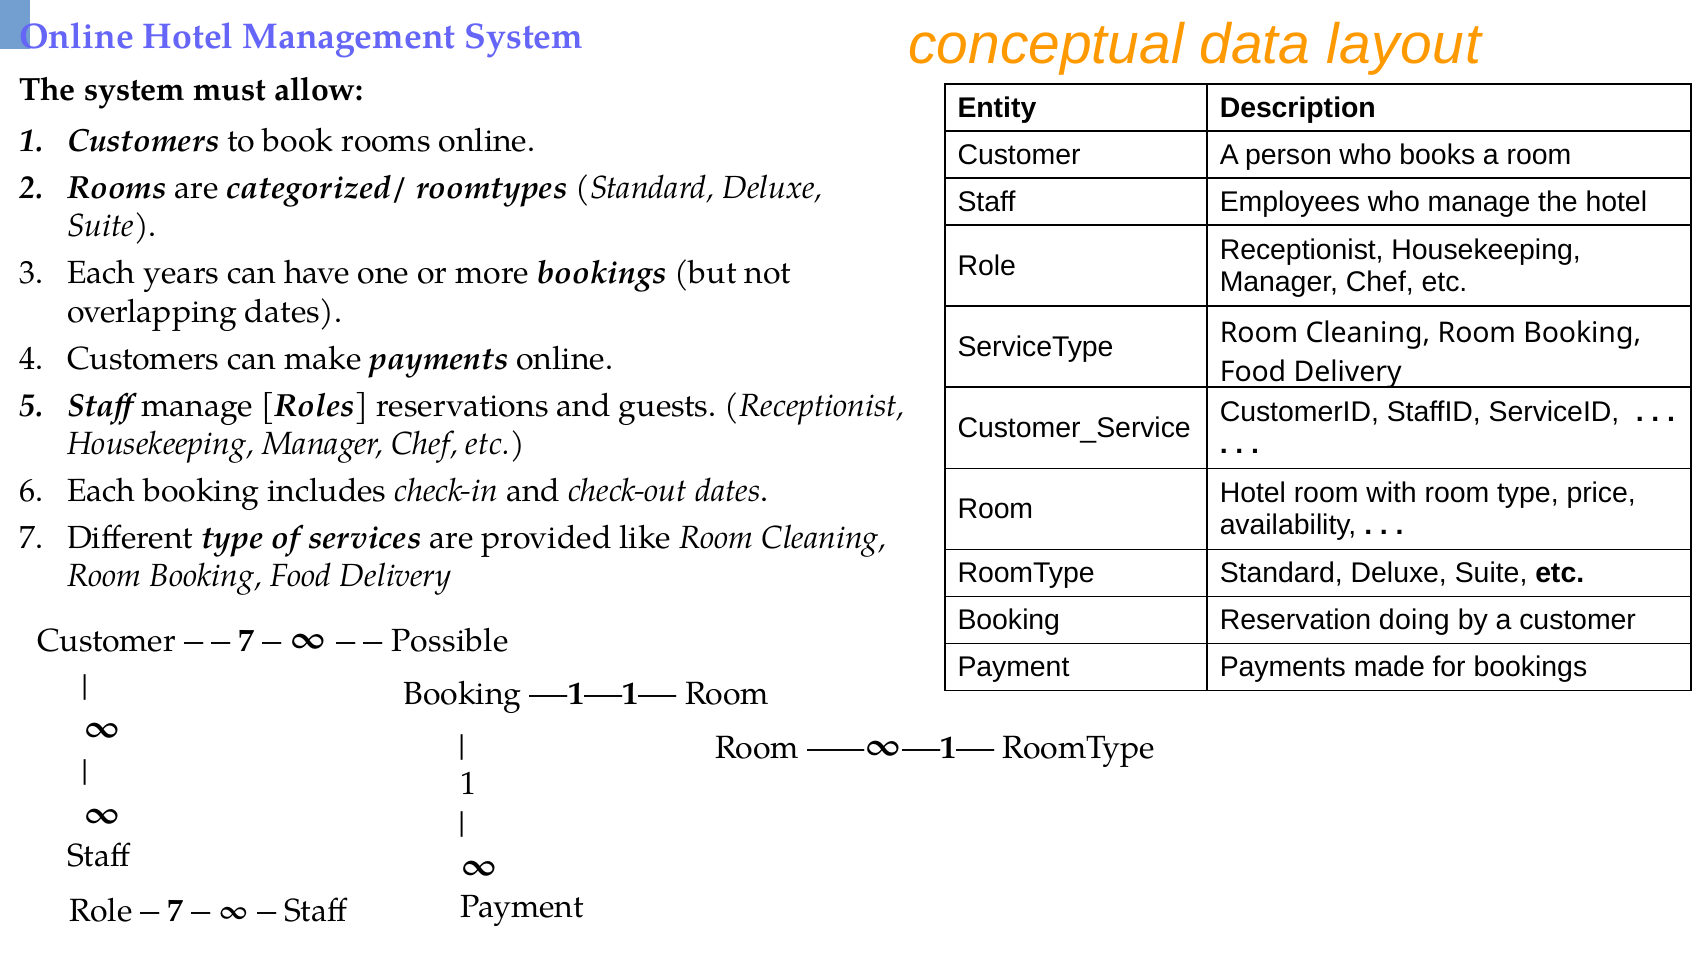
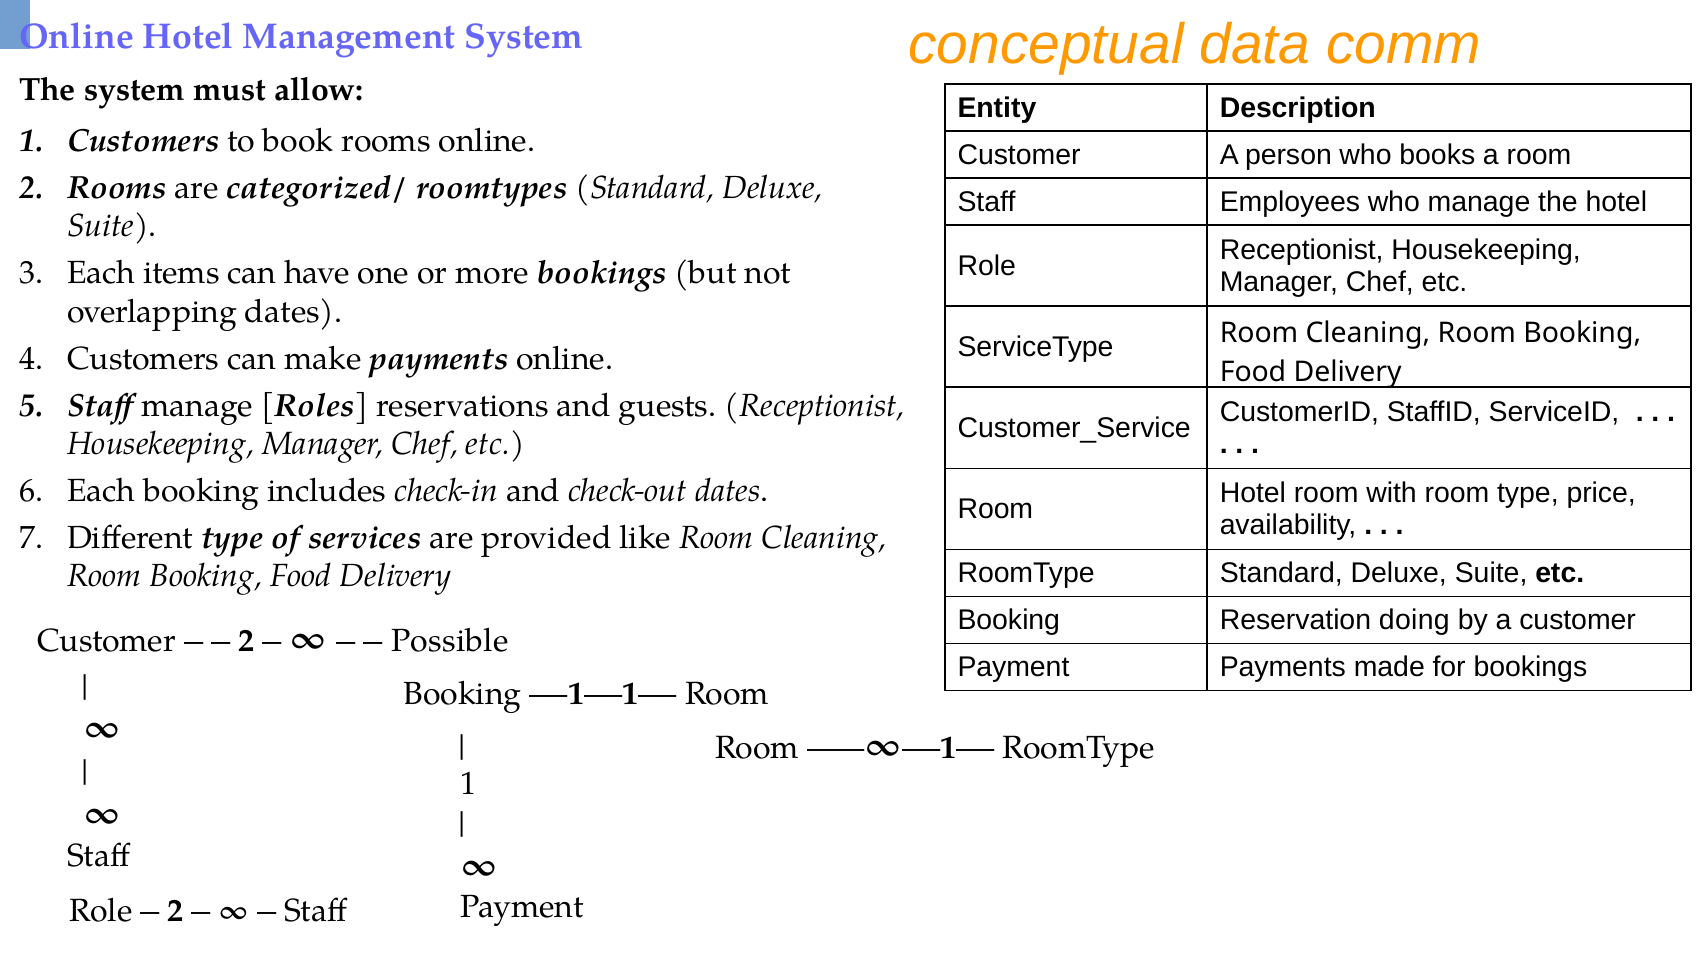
layout: layout -> comm
years: years -> items
7 at (247, 641): 7 -> 2
7 at (175, 910): 7 -> 2
